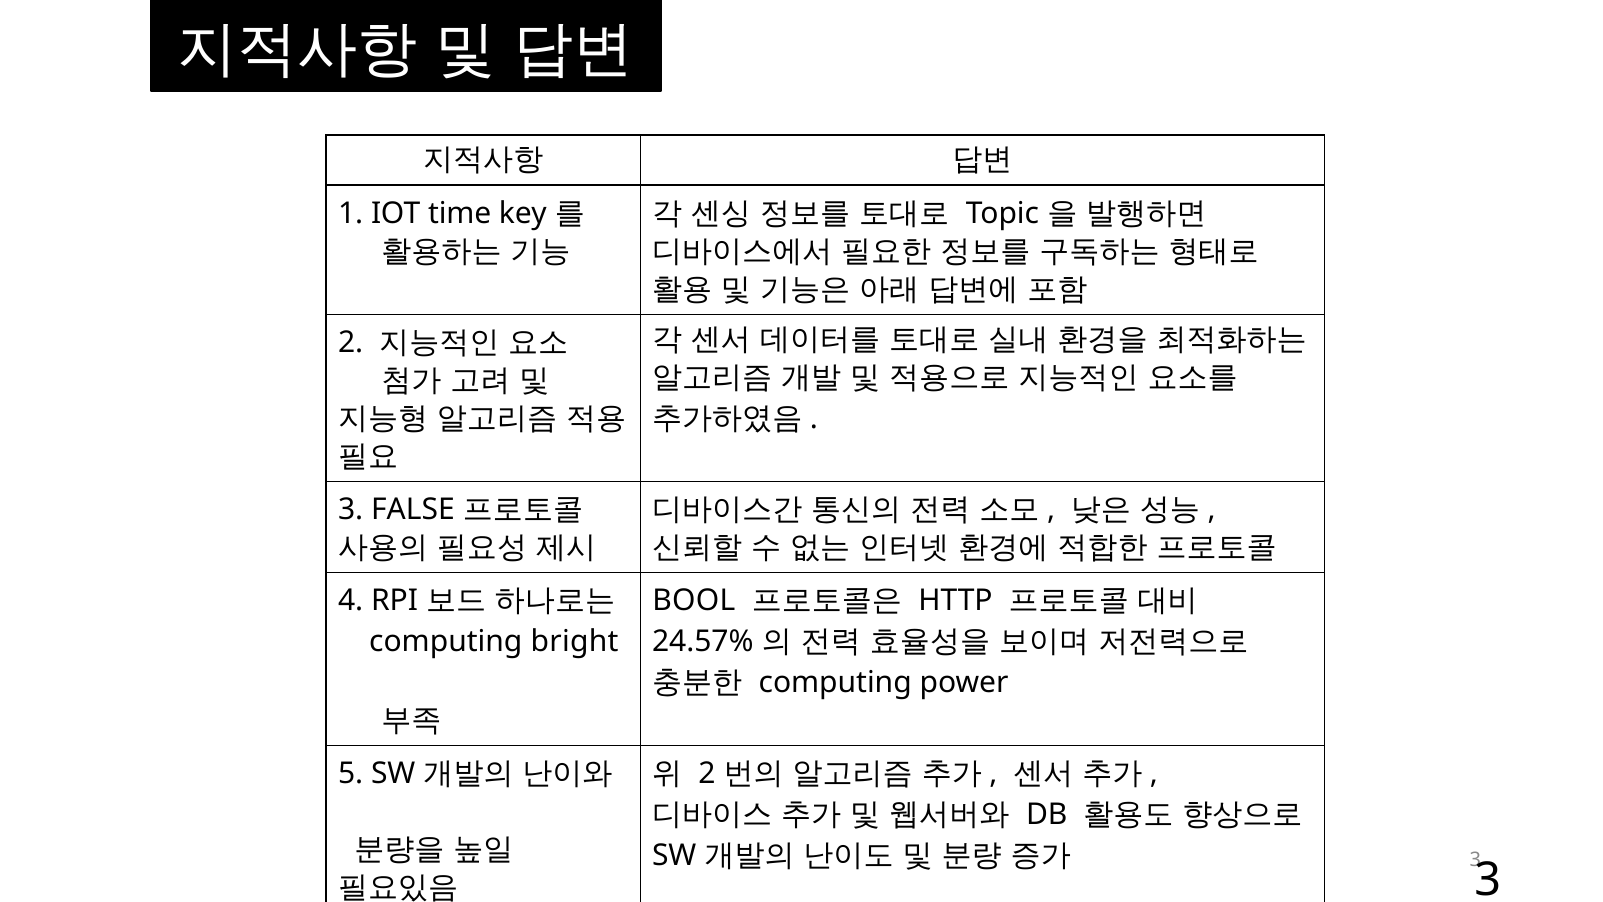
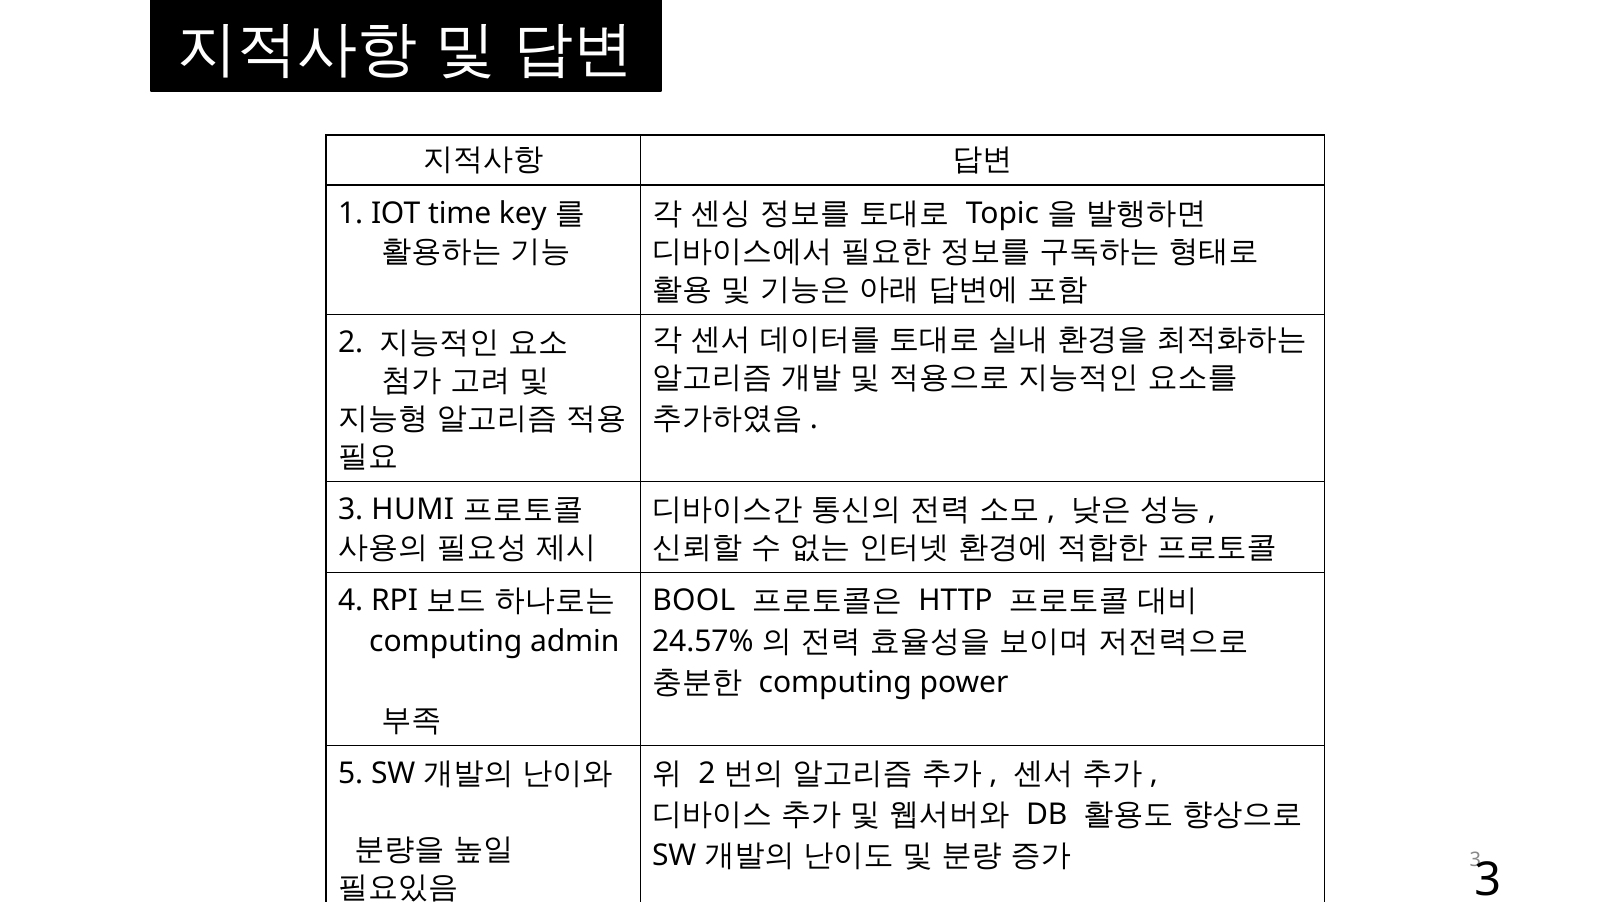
FALSE: FALSE -> HUMI
bright: bright -> admin
